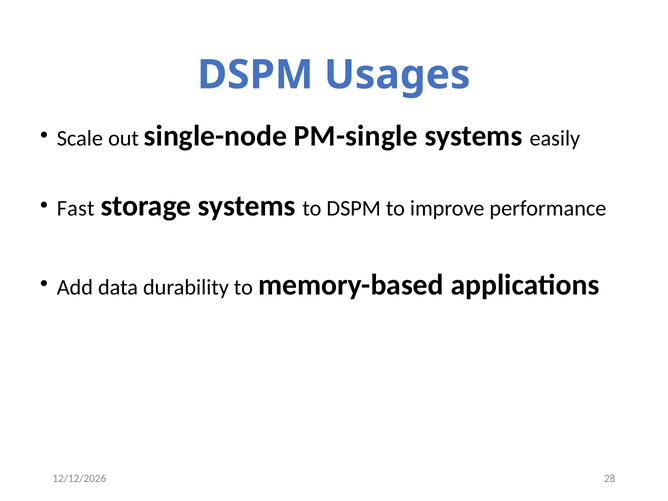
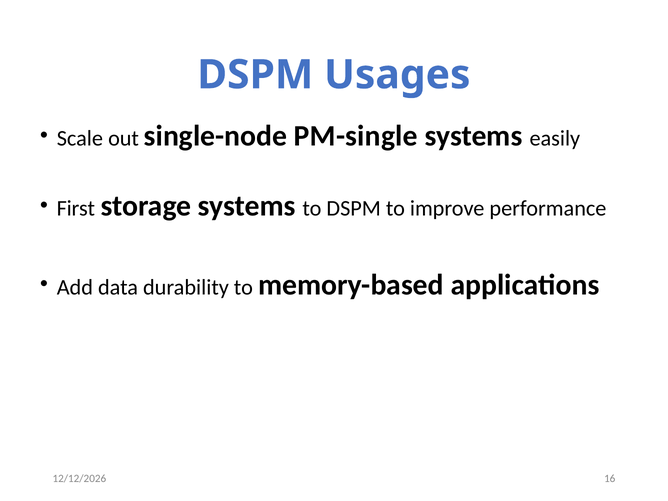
Fast: Fast -> First
28: 28 -> 16
